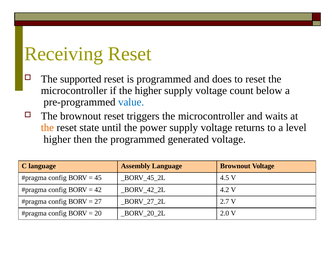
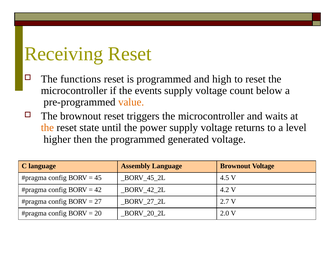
supported: supported -> functions
does: does -> high
the higher: higher -> events
value colour: blue -> orange
